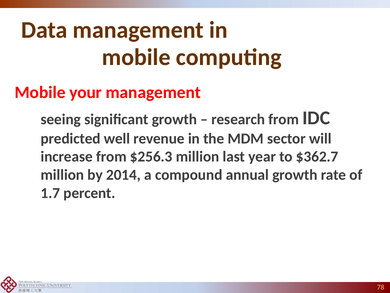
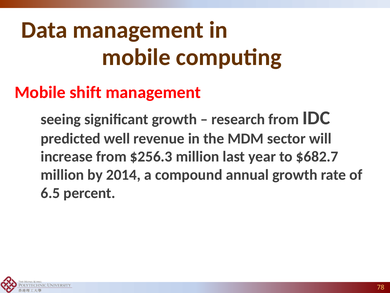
your: your -> shift
$362.7: $362.7 -> $682.7
1.7: 1.7 -> 6.5
